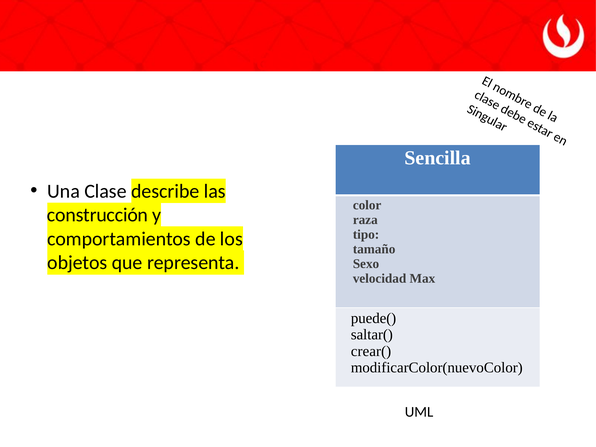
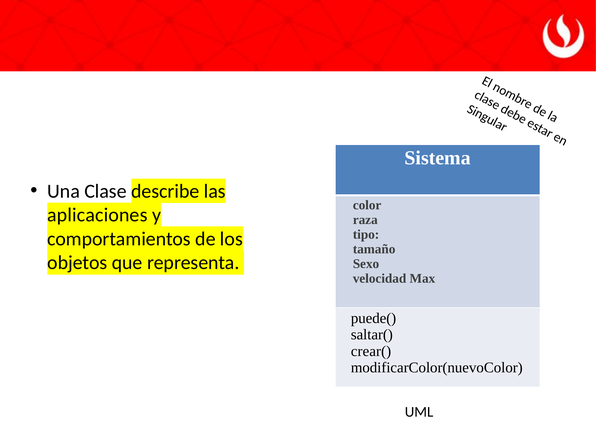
Sencilla: Sencilla -> Sistema
construcción: construcción -> aplicaciones
